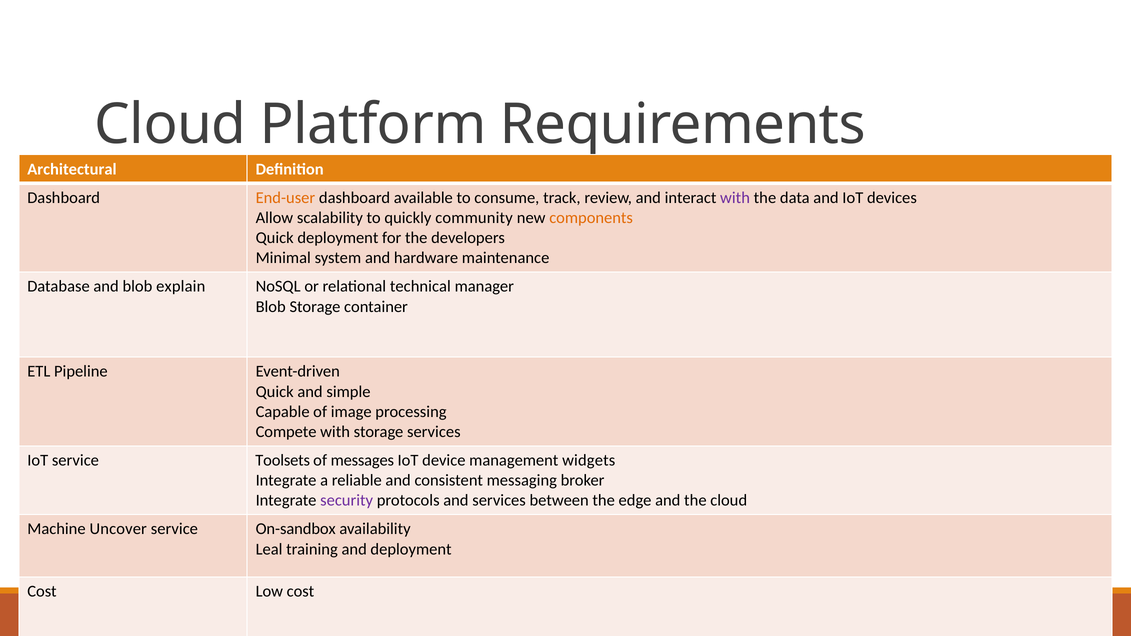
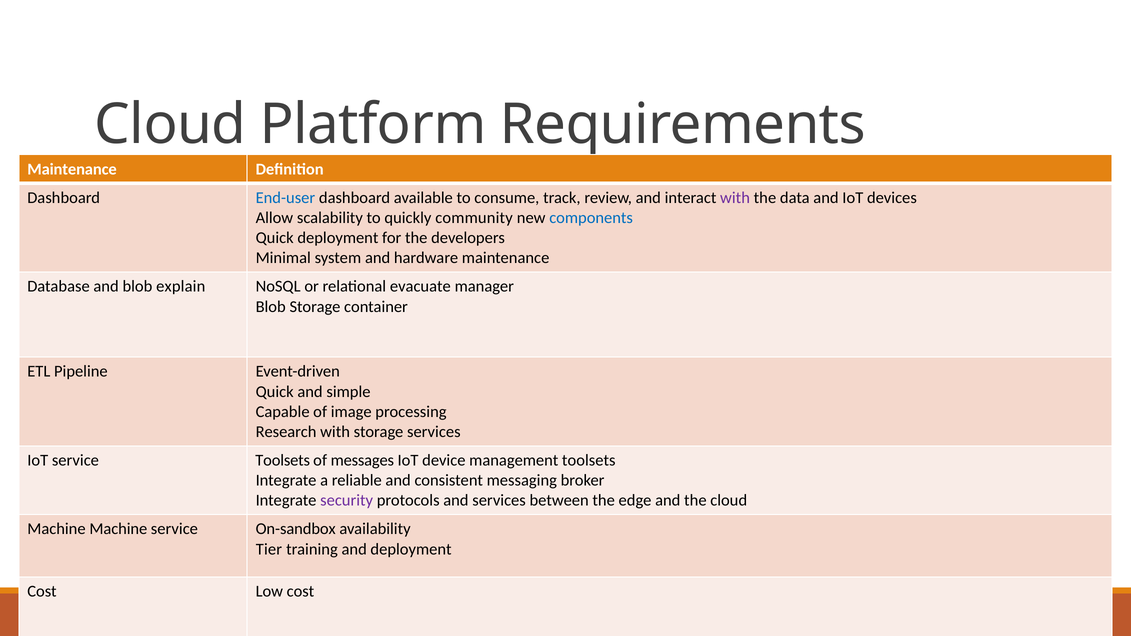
Architectural at (72, 169): Architectural -> Maintenance
End-user colour: orange -> blue
components colour: orange -> blue
technical: technical -> evacuate
Compete: Compete -> Research
management widgets: widgets -> toolsets
Machine Uncover: Uncover -> Machine
Leal: Leal -> Tier
